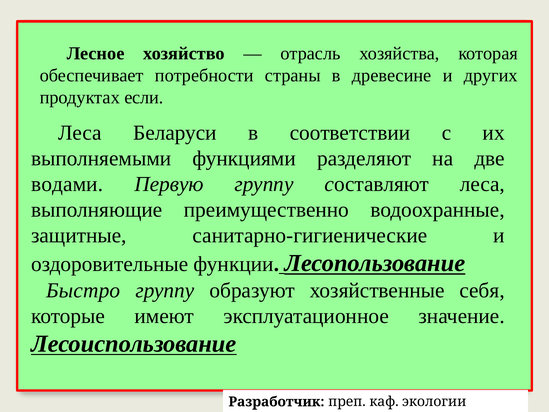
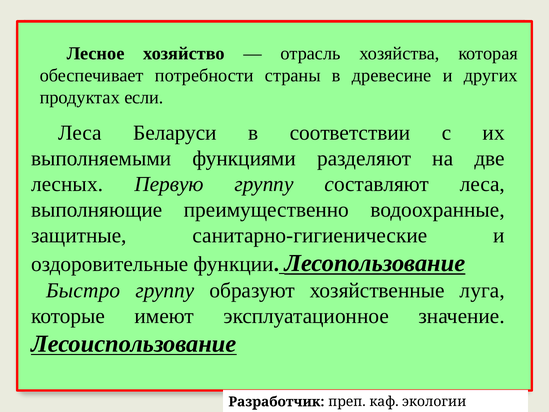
водами: водами -> лесных
себя: себя -> луга
